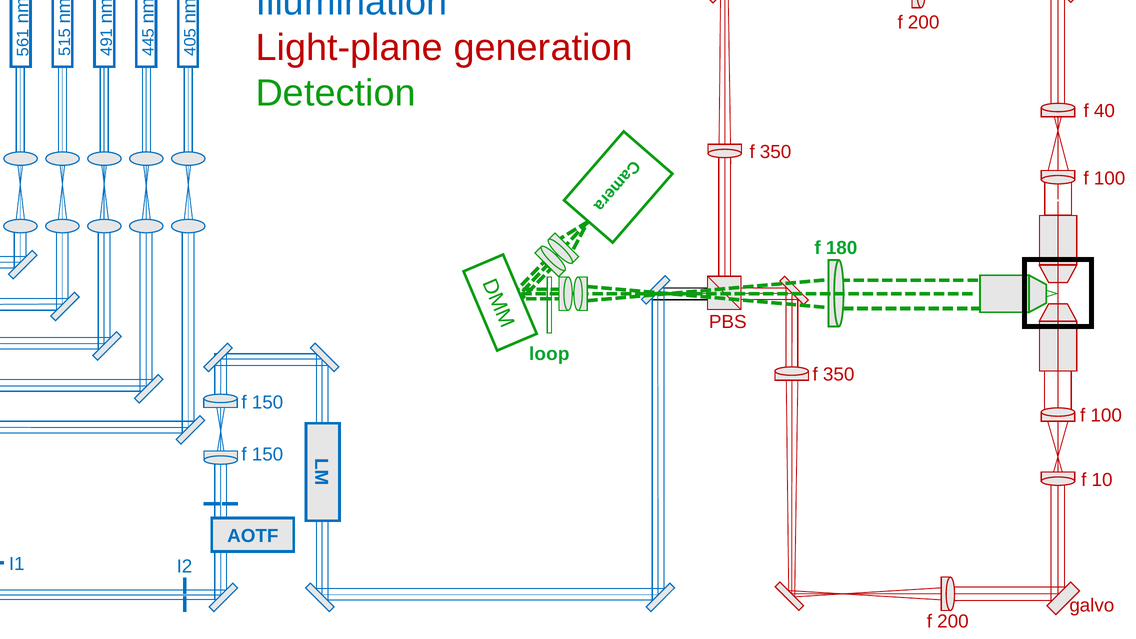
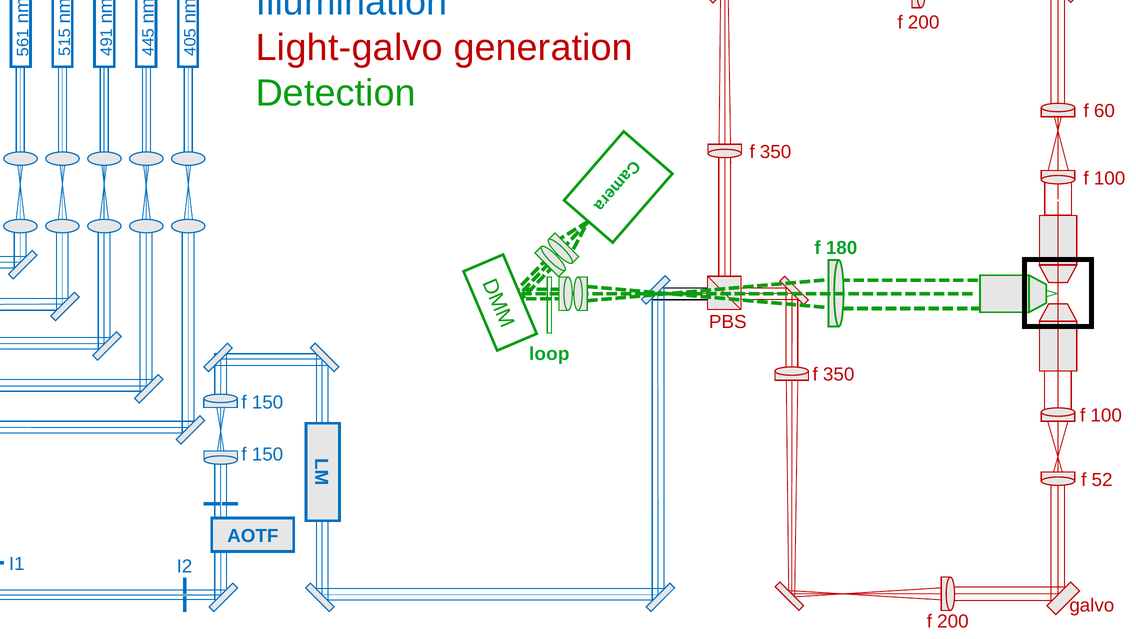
Light-plane: Light-plane -> Light-galvo
40: 40 -> 60
10: 10 -> 52
